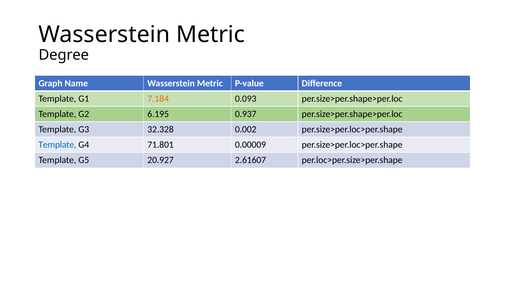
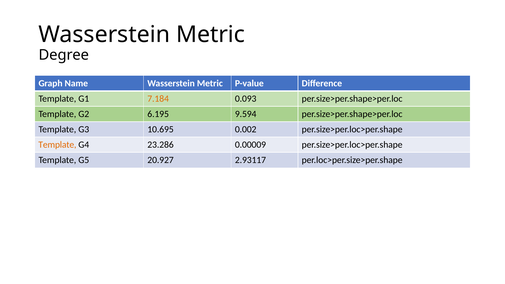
0.937: 0.937 -> 9.594
32.328: 32.328 -> 10.695
Template at (57, 145) colour: blue -> orange
71.801: 71.801 -> 23.286
2.61607: 2.61607 -> 2.93117
